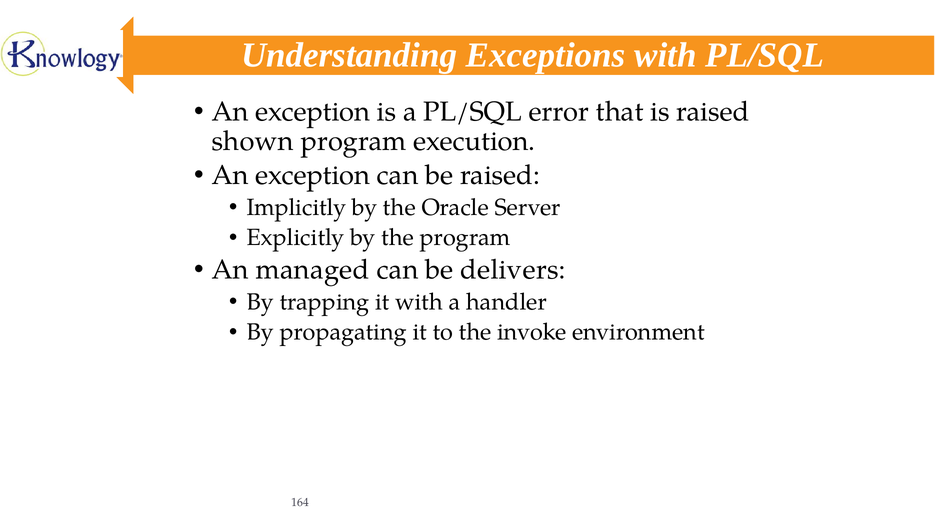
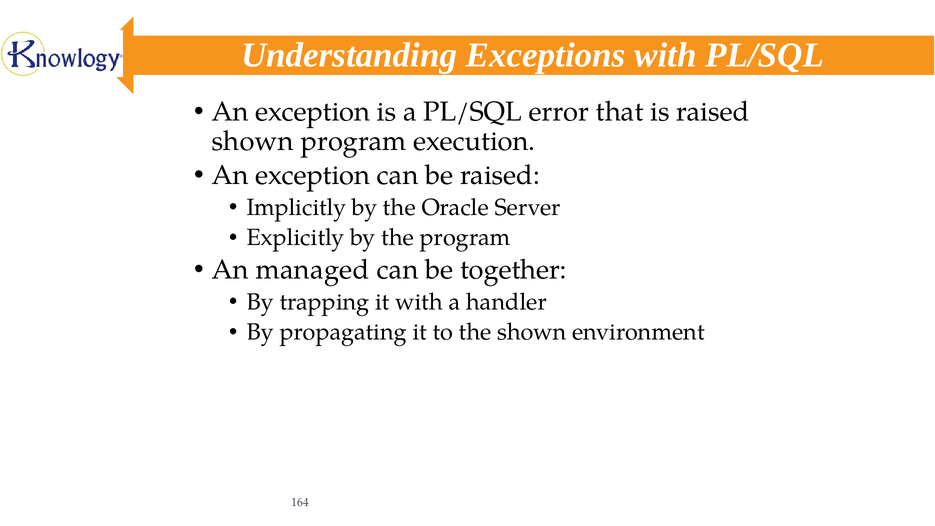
delivers: delivers -> together
the invoke: invoke -> shown
